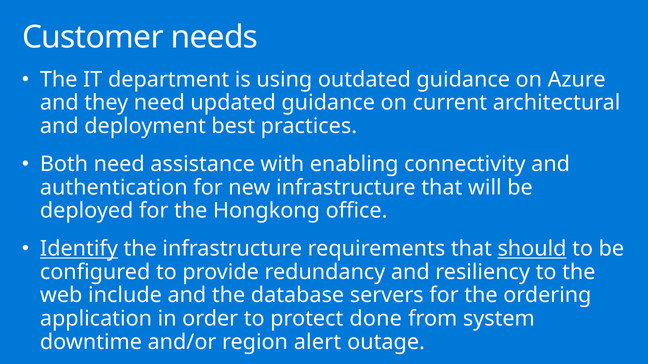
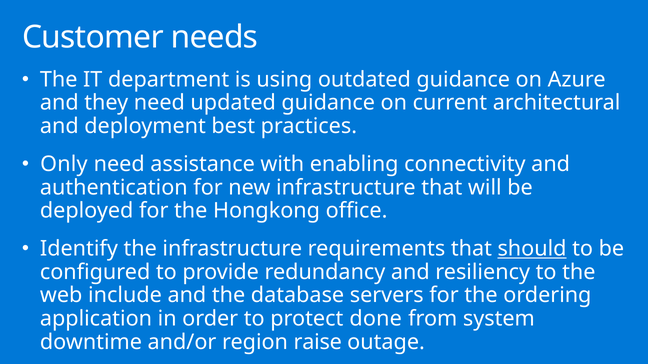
Both: Both -> Only
Identify underline: present -> none
alert: alert -> raise
